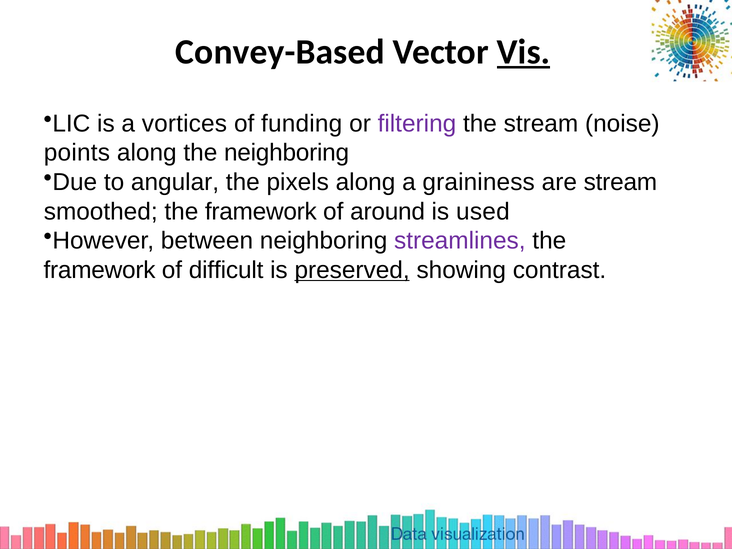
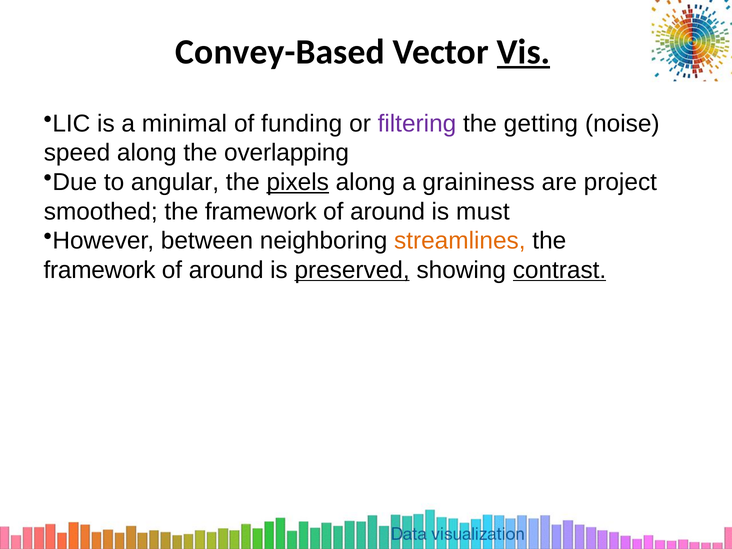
vortices: vortices -> minimal
the stream: stream -> getting
points: points -> speed
the neighboring: neighboring -> overlapping
pixels underline: none -> present
are stream: stream -> project
used: used -> must
streamlines colour: purple -> orange
difficult at (226, 270): difficult -> around
contrast underline: none -> present
